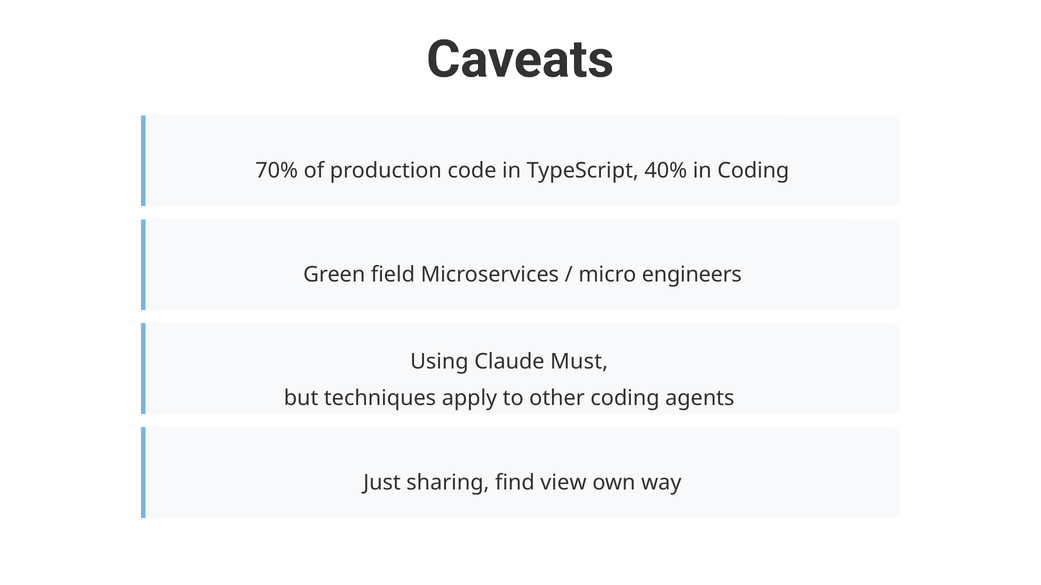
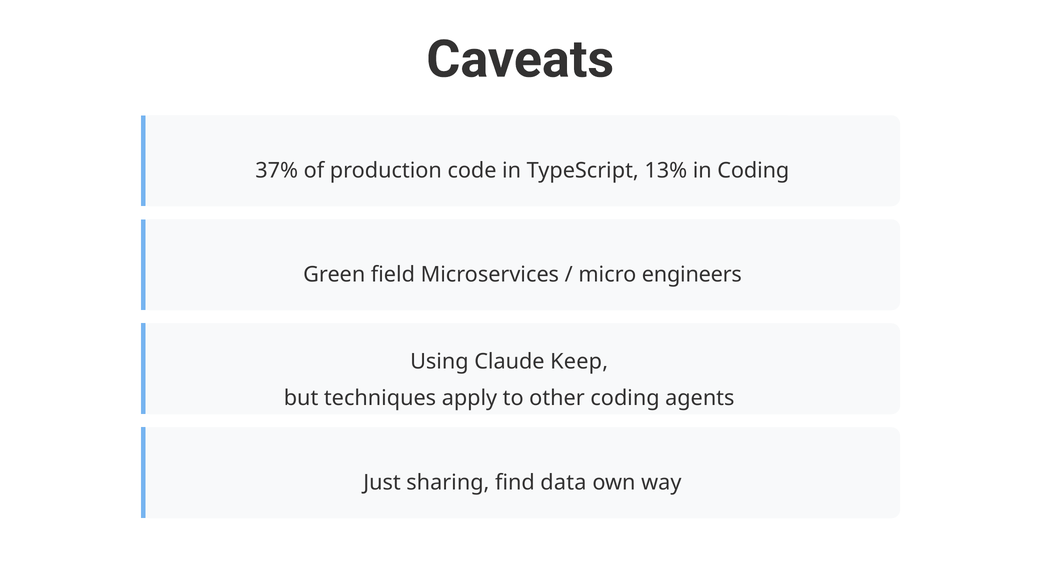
70%: 70% -> 37%
40%: 40% -> 13%
Must: Must -> Keep
view: view -> data
